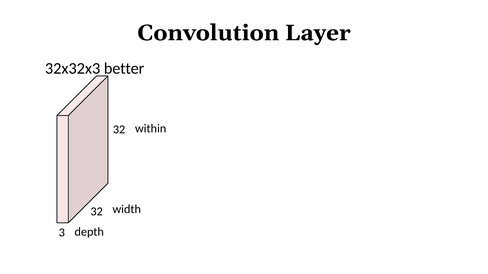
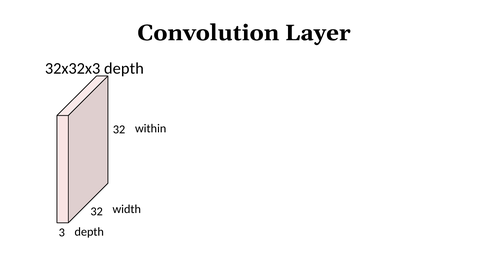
32x32x3 better: better -> depth
